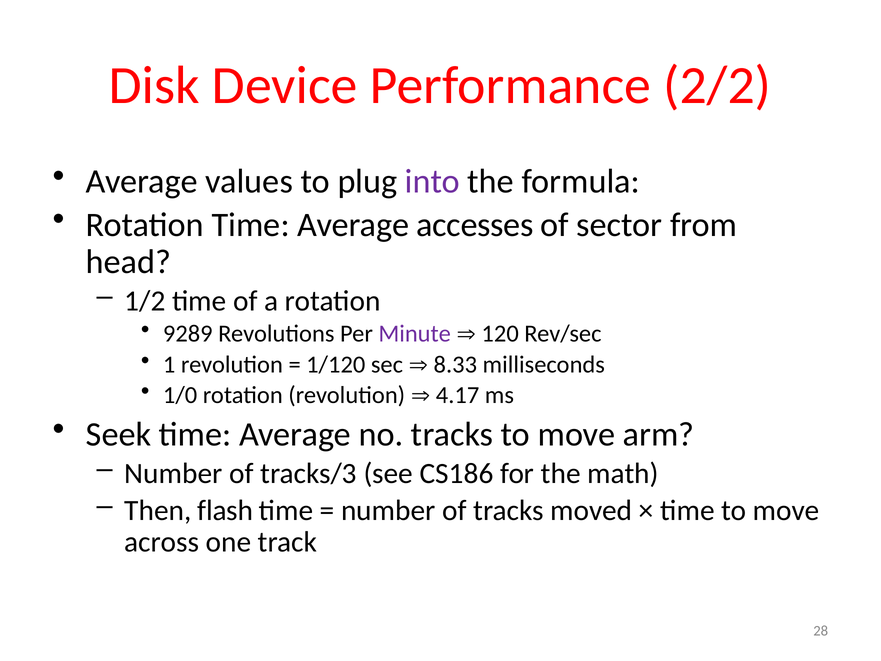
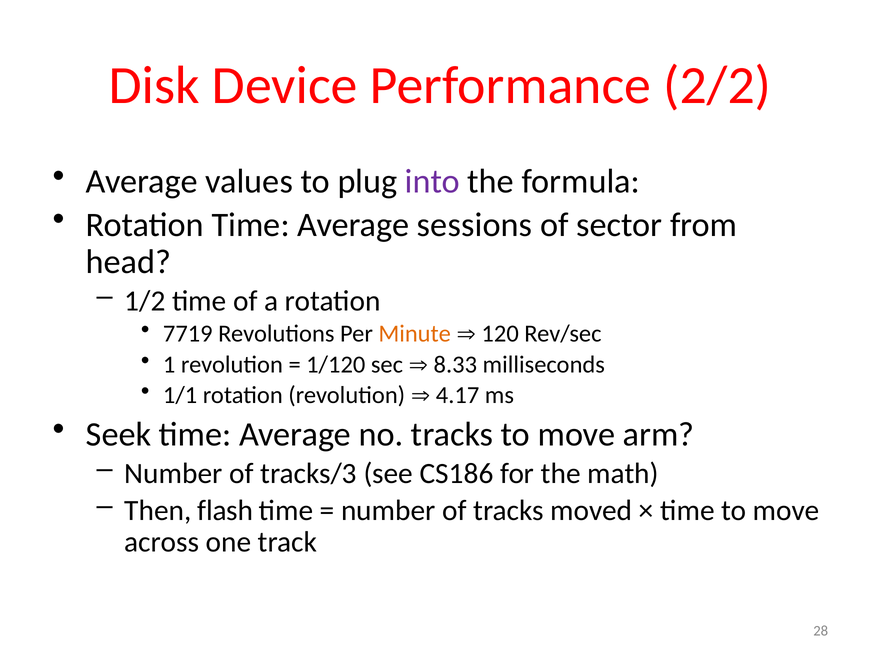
accesses: accesses -> sessions
9289: 9289 -> 7719
Minute colour: purple -> orange
1/0: 1/0 -> 1/1
